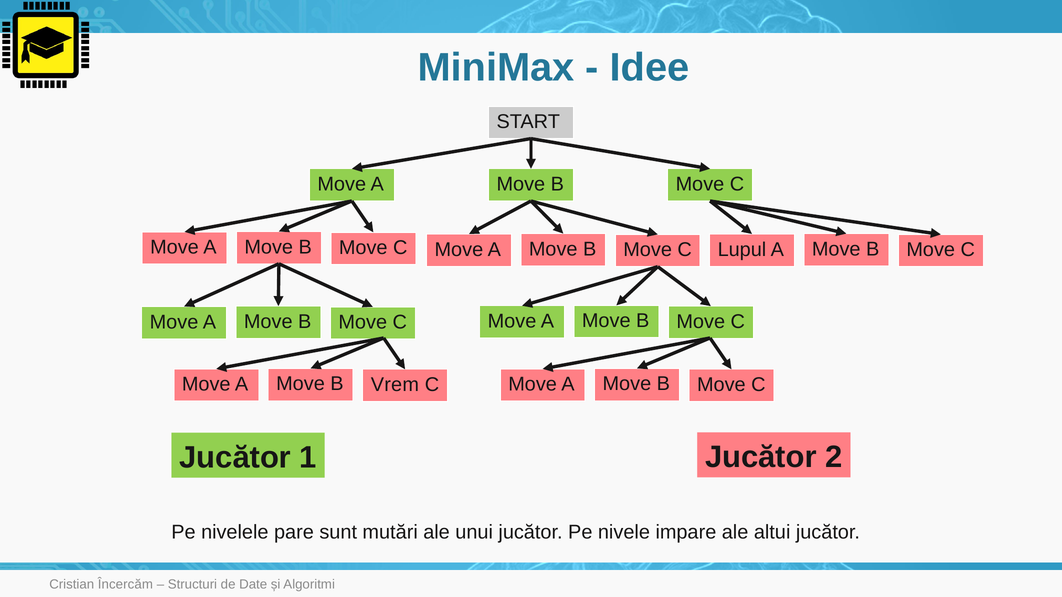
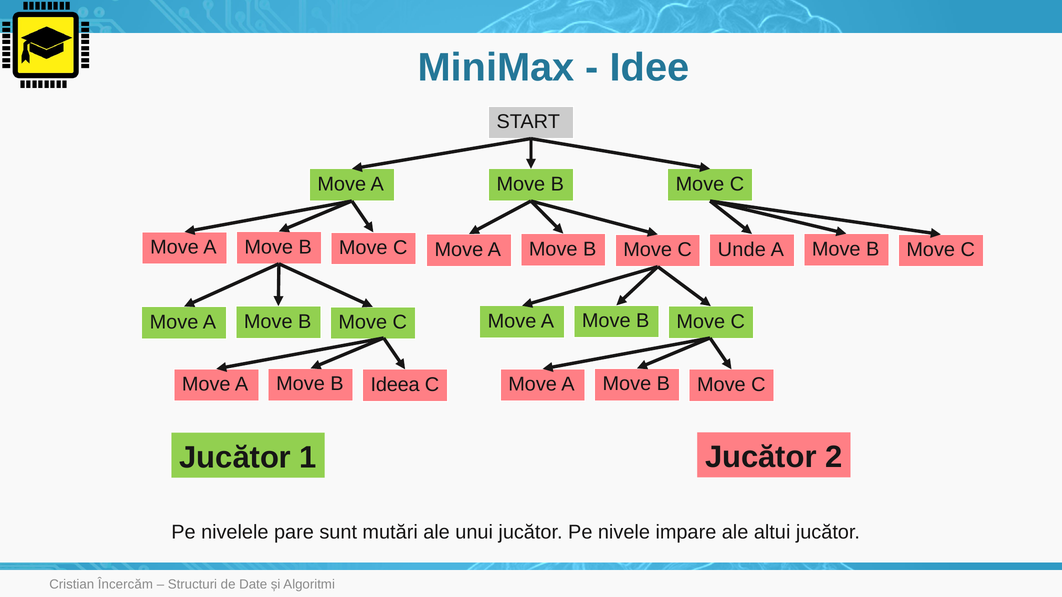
Lupul: Lupul -> Unde
Vrem: Vrem -> Ideea
